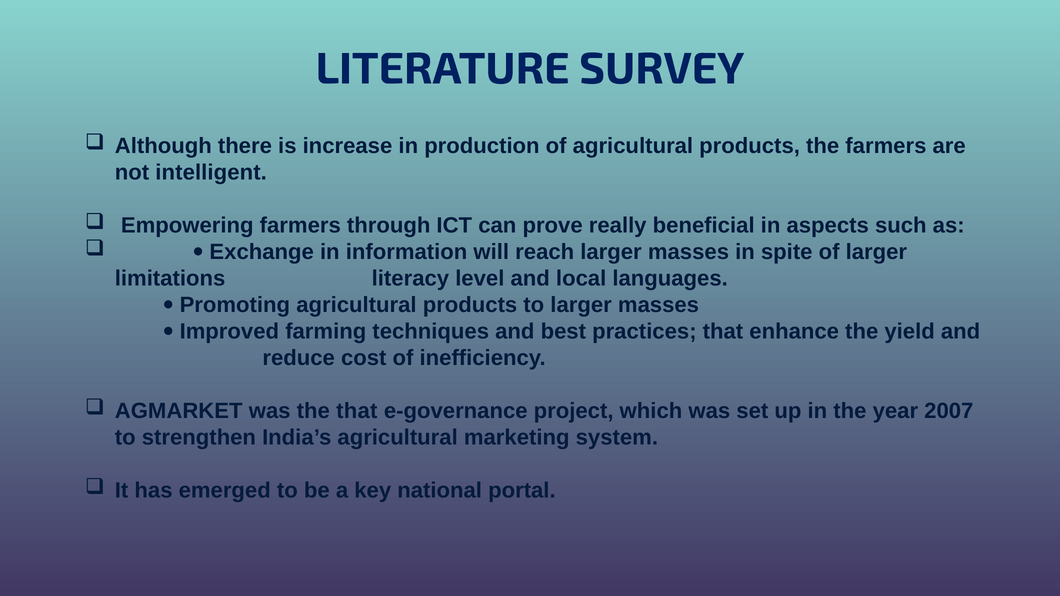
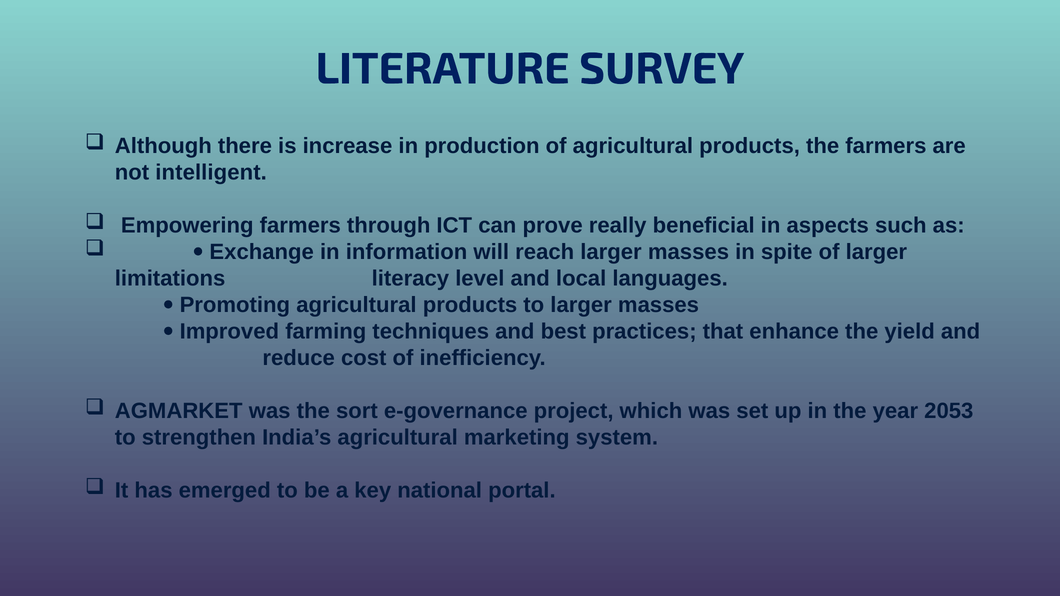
the that: that -> sort
2007: 2007 -> 2053
